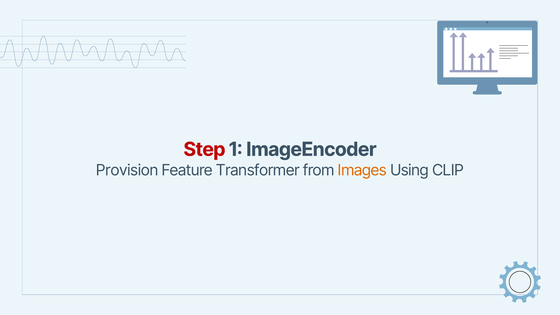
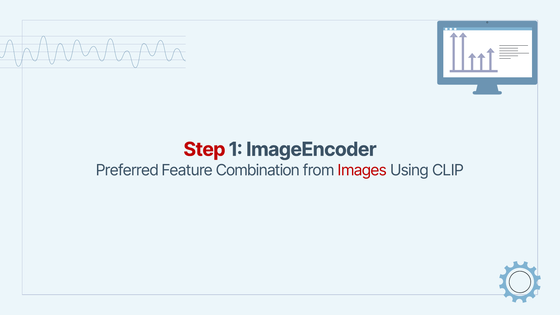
Provision: Provision -> Preferred
Transformer: Transformer -> Combination
Images colour: orange -> red
